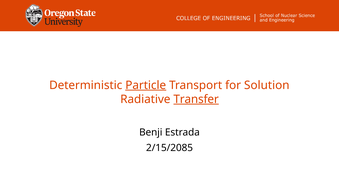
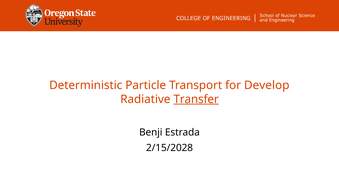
Particle underline: present -> none
Solution: Solution -> Develop
2/15/2085: 2/15/2085 -> 2/15/2028
